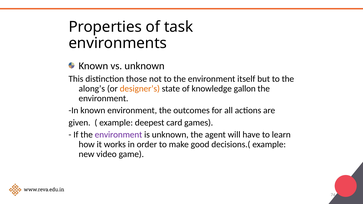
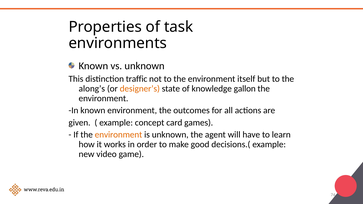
those: those -> traffic
deepest: deepest -> concept
environment at (118, 135) colour: purple -> orange
